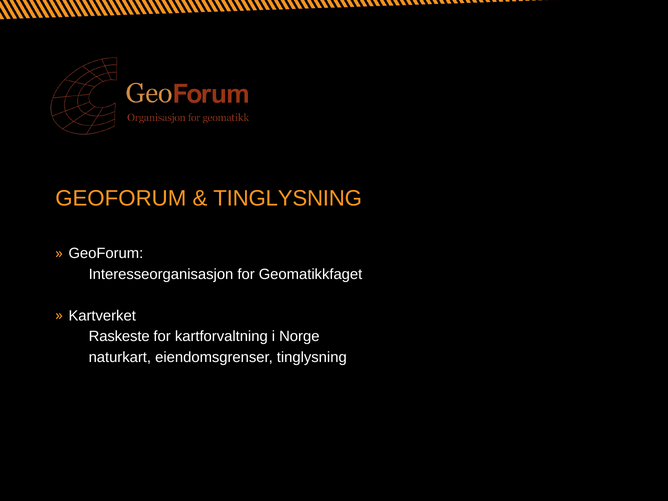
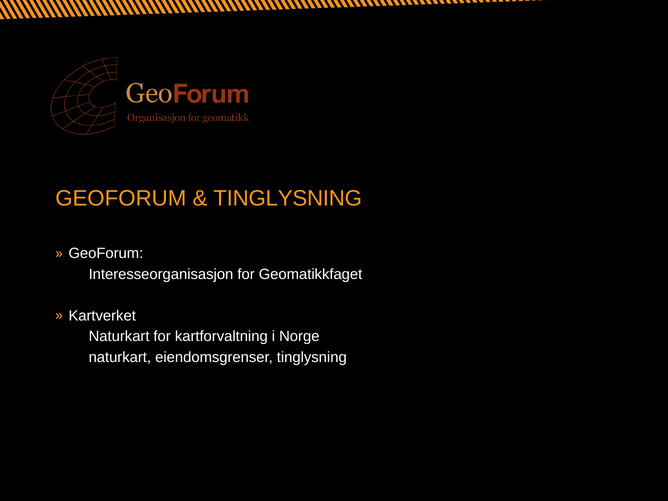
Raskeste at (119, 336): Raskeste -> Naturkart
